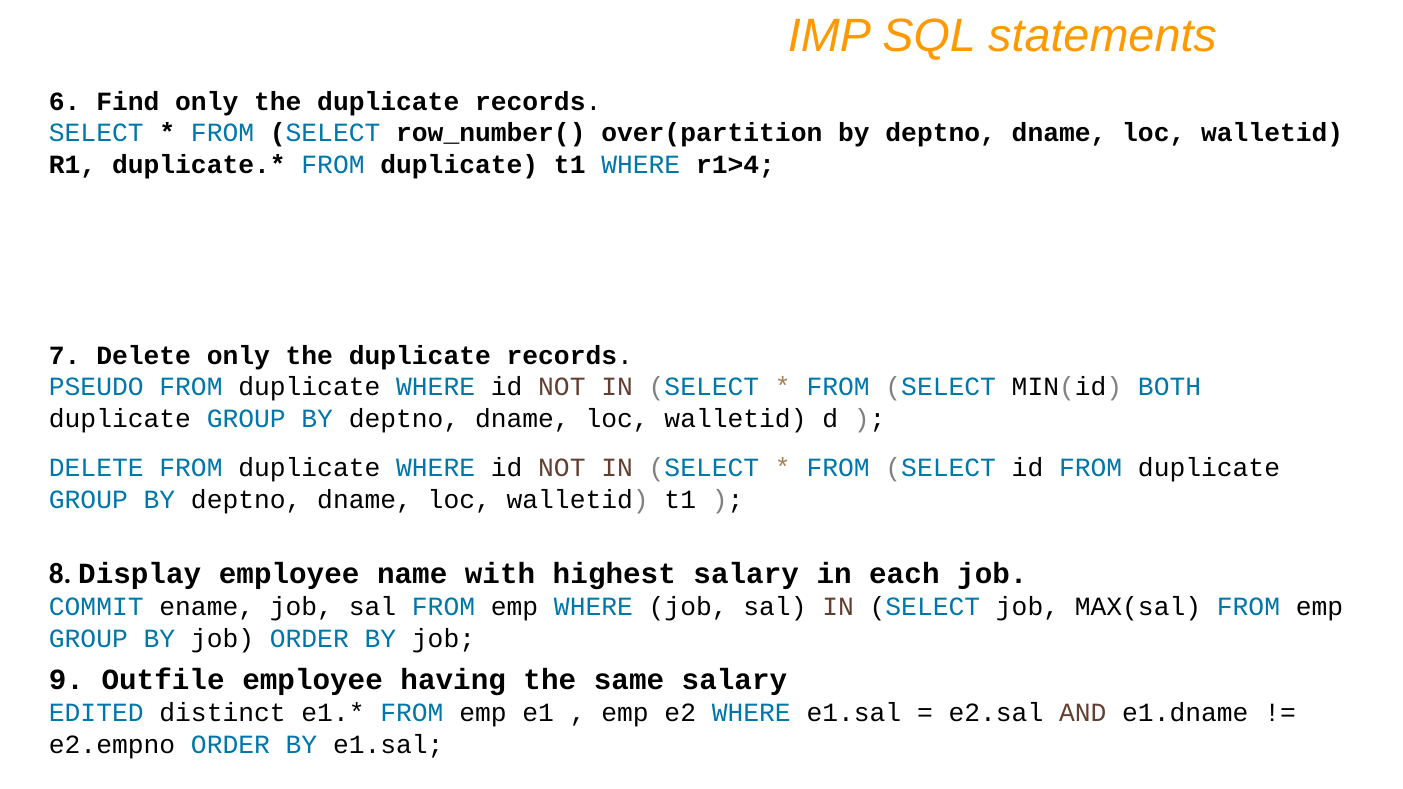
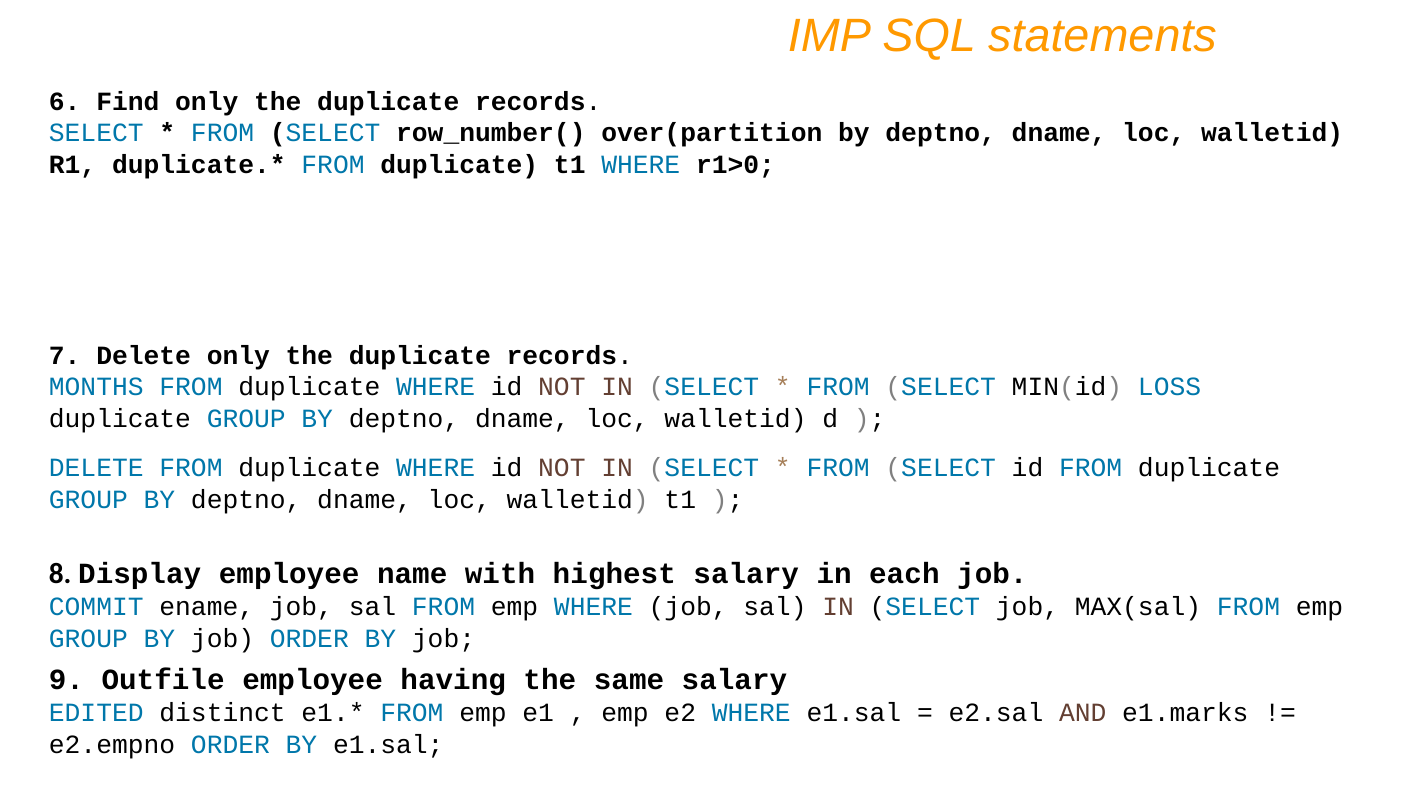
r1>4: r1>4 -> r1>0
PSEUDO: PSEUDO -> MONTHS
BOTH: BOTH -> LOSS
e1.dname: e1.dname -> e1.marks
